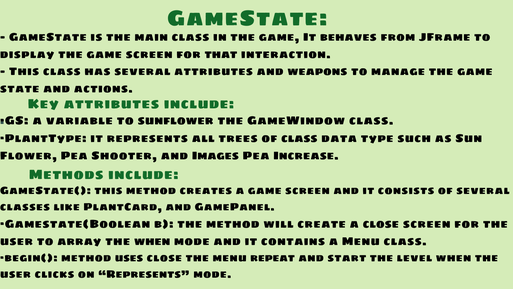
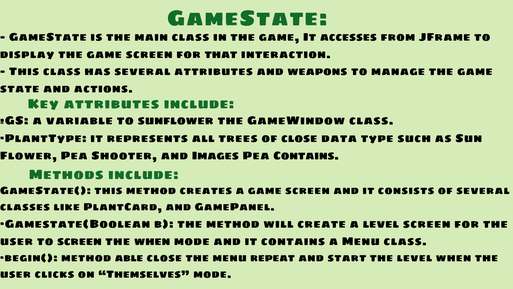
behaves: behaves -> accesses
of class: class -> close
Pea Increase: Increase -> Contains
a close: close -> level
to array: array -> screen
uses: uses -> able
on Represents: Represents -> Themselves
